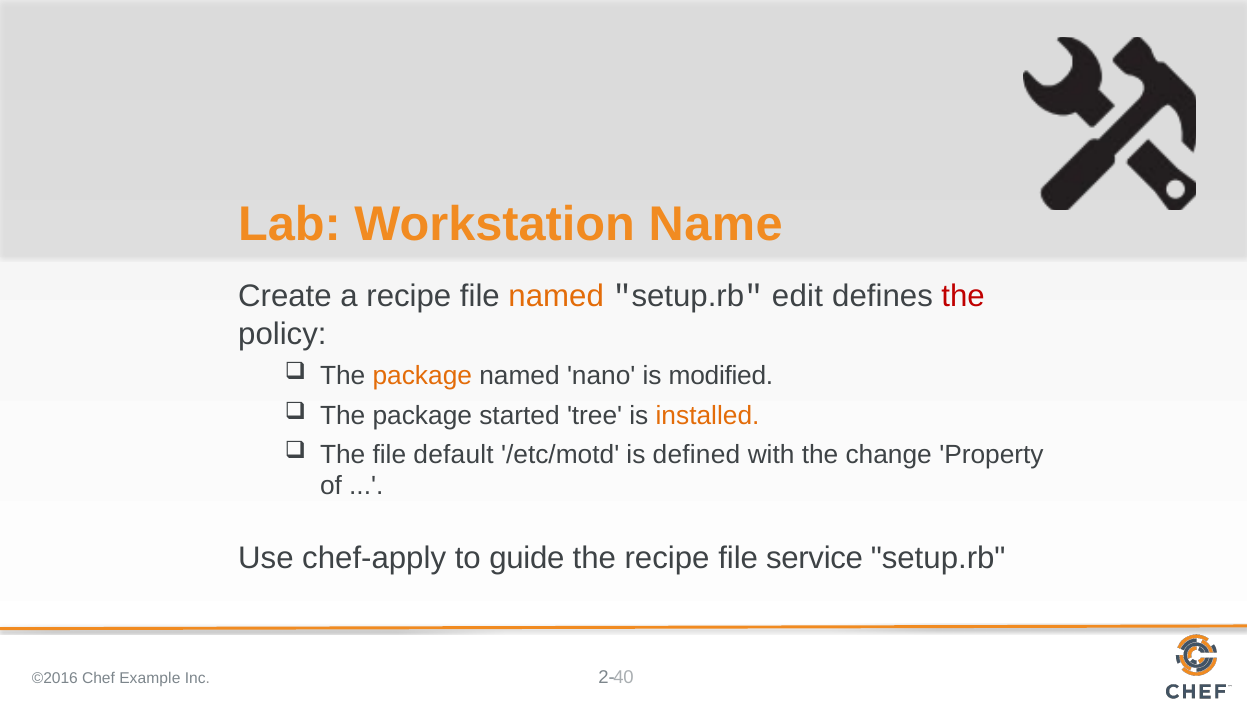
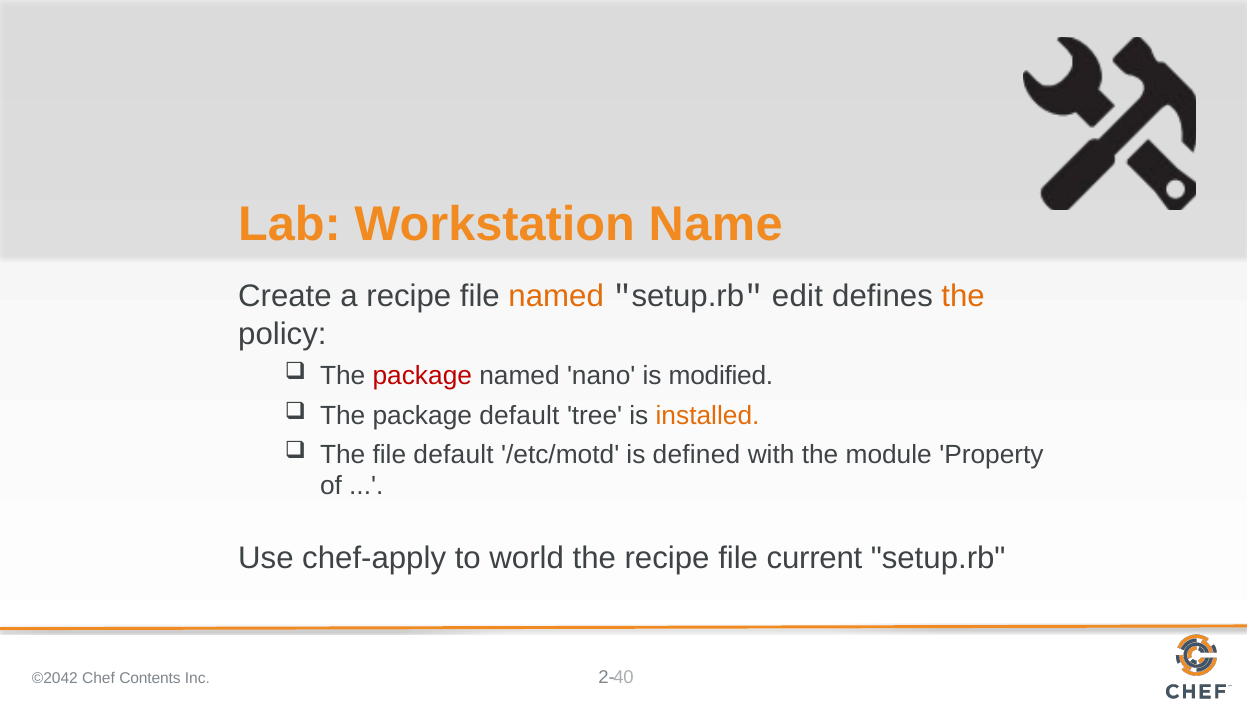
the at (963, 297) colour: red -> orange
package at (422, 376) colour: orange -> red
package started: started -> default
change: change -> module
guide: guide -> world
service: service -> current
©2016: ©2016 -> ©2042
Example: Example -> Contents
